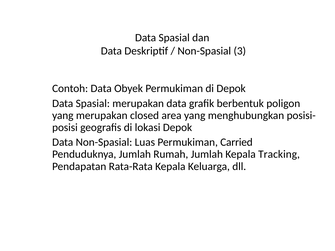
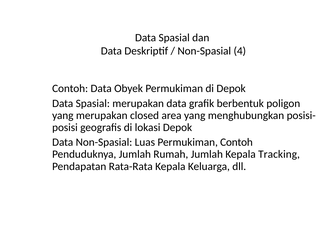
3: 3 -> 4
Permukiman Carried: Carried -> Contoh
